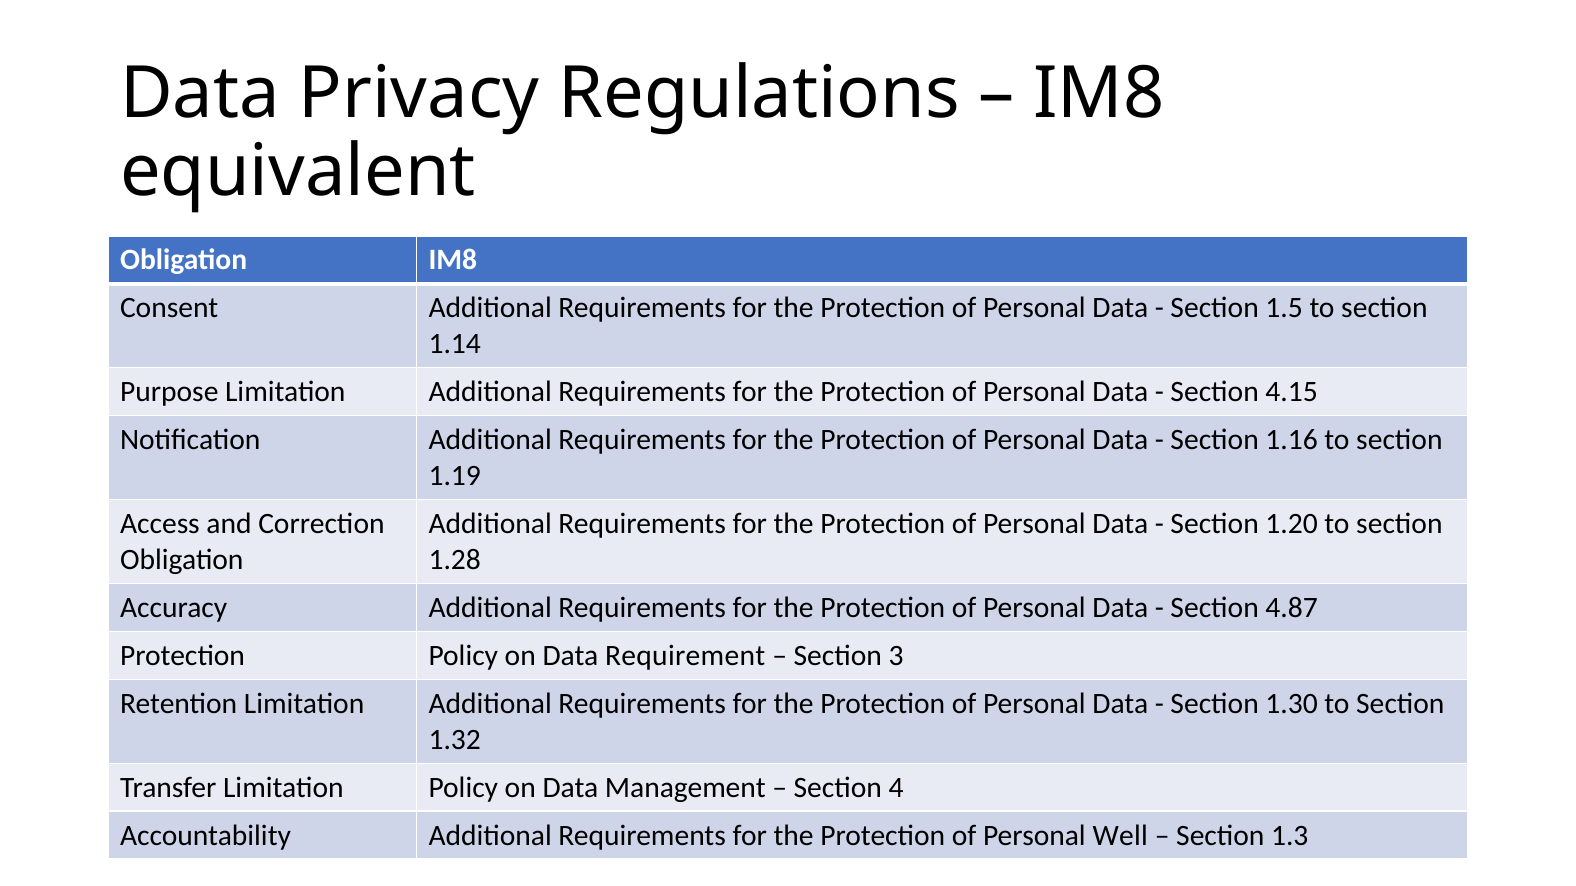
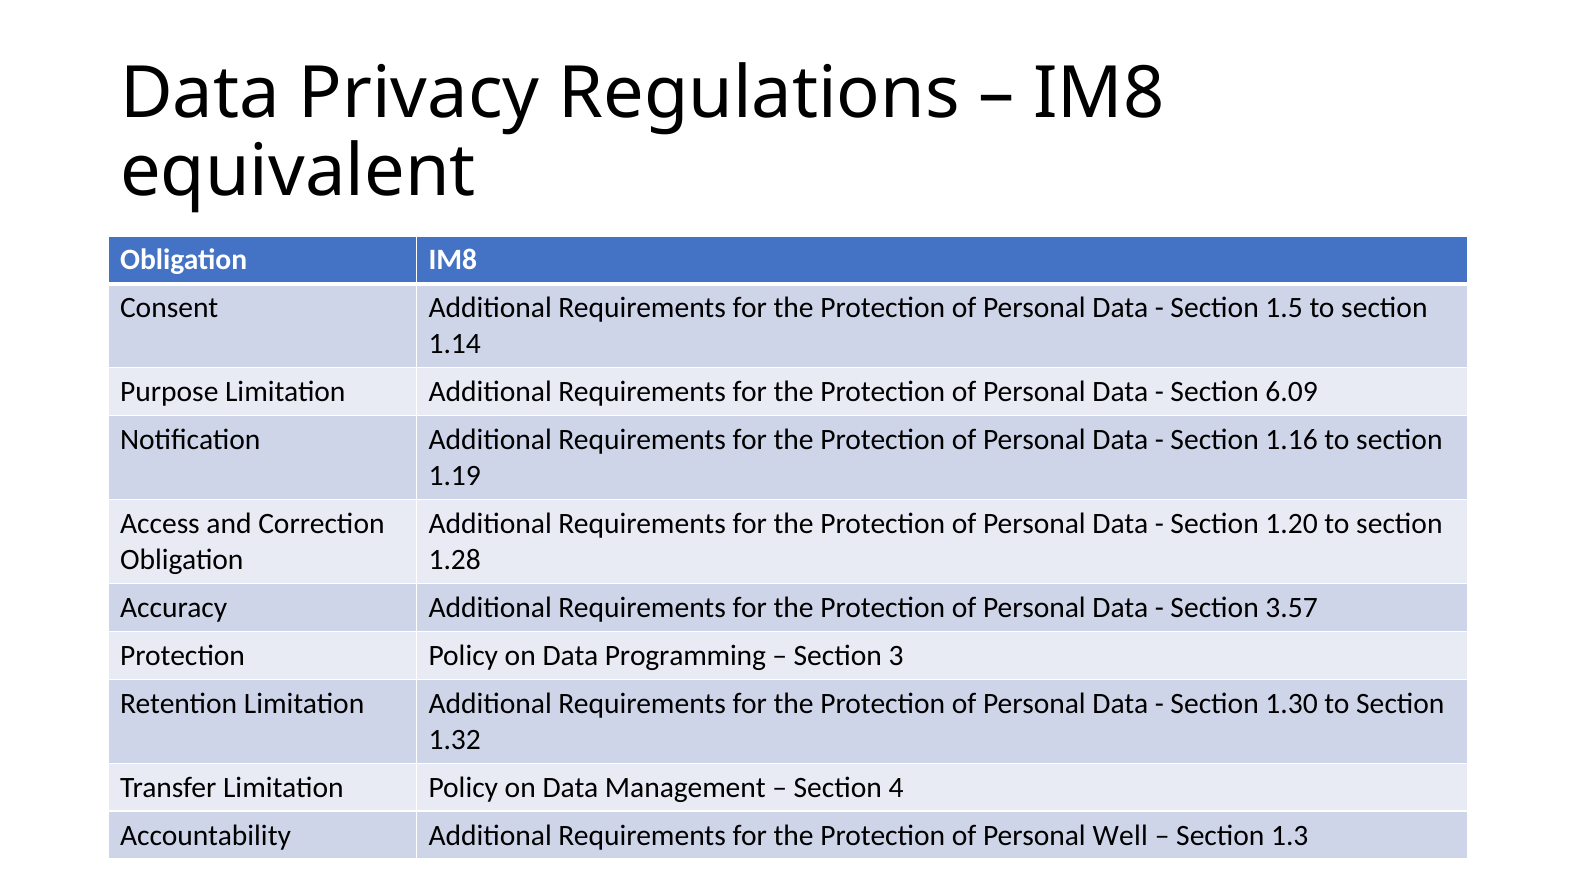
4.15: 4.15 -> 6.09
4.87: 4.87 -> 3.57
Requirement: Requirement -> Programming
